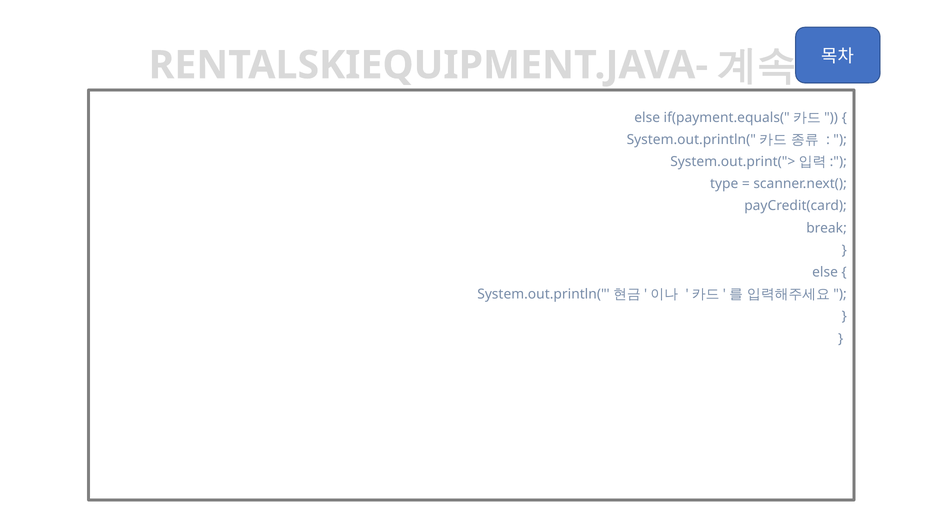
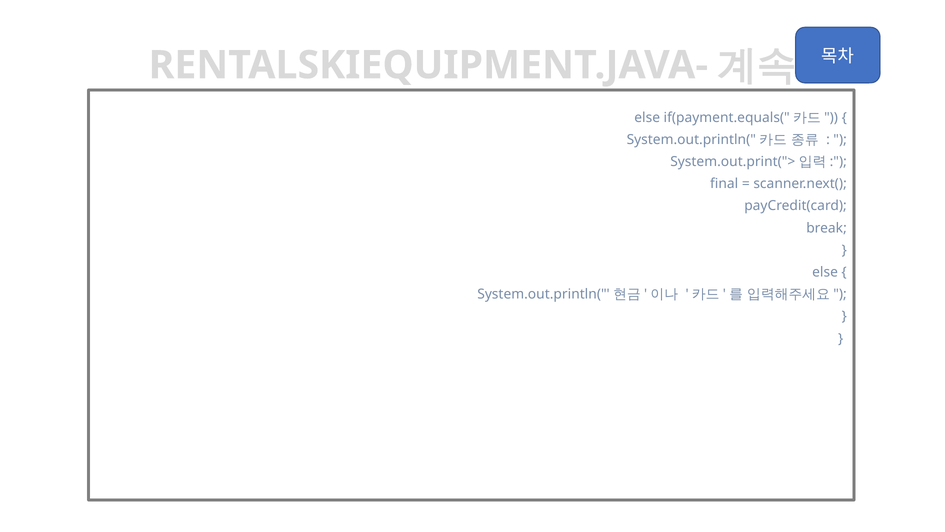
type: type -> final
